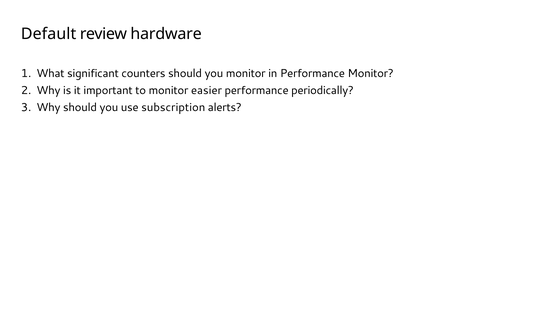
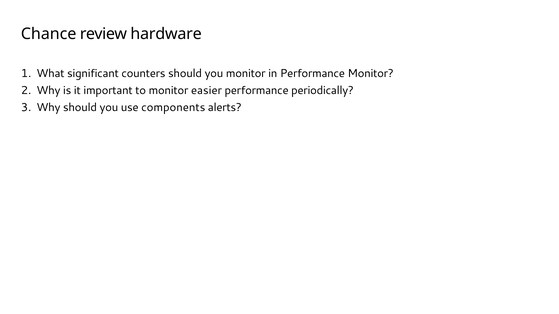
Default: Default -> Chance
subscription: subscription -> components
